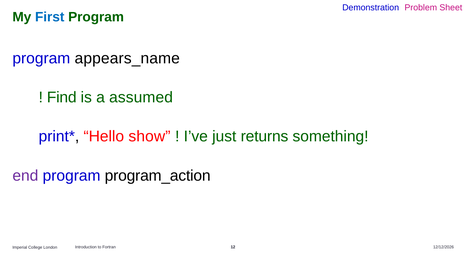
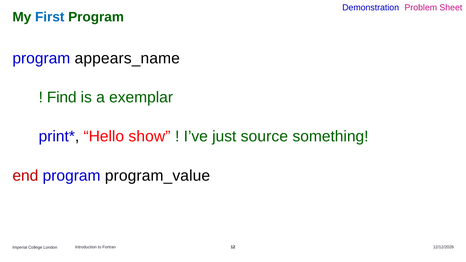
assumed: assumed -> exemplar
returns: returns -> source
end colour: purple -> red
program_action: program_action -> program_value
